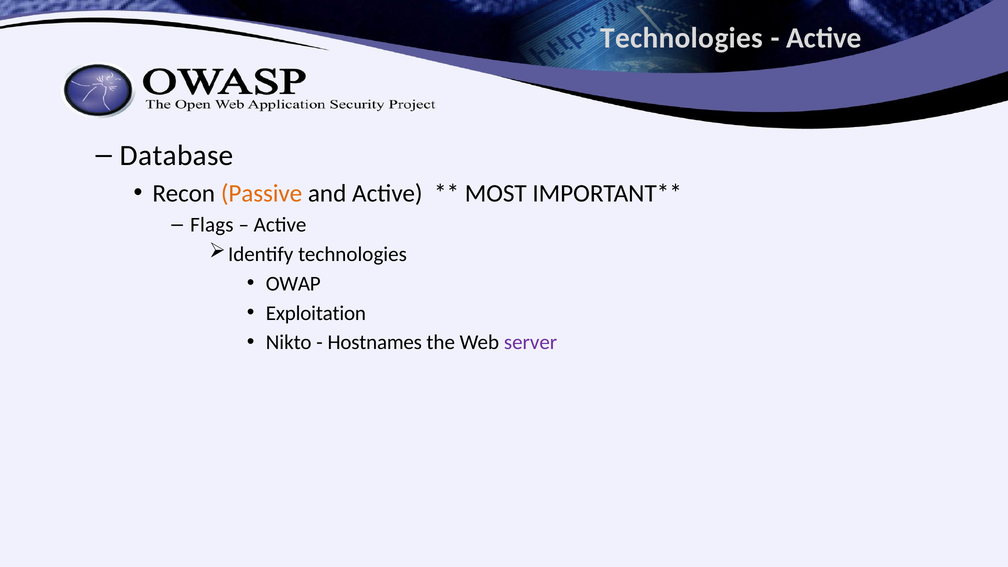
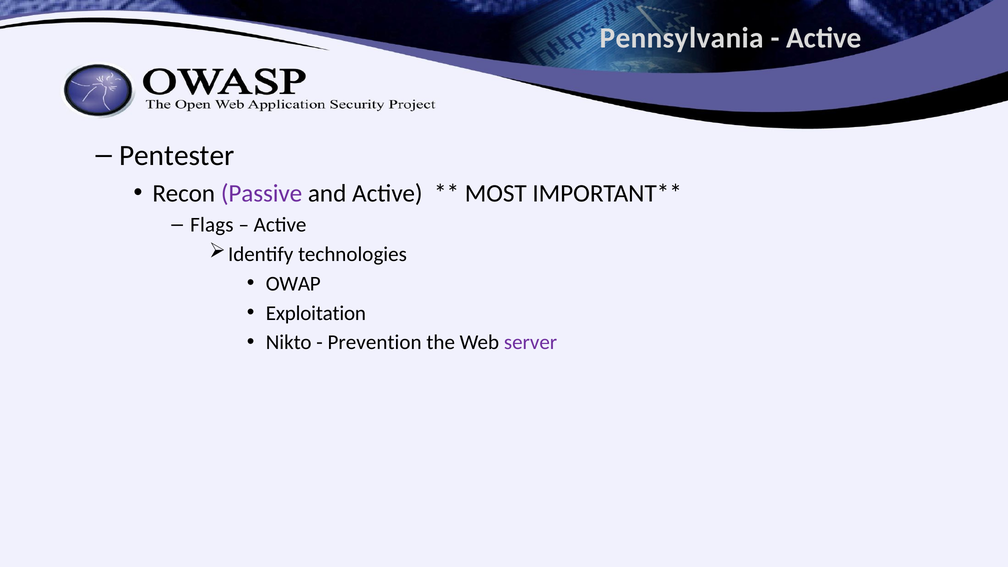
Technologies at (682, 38): Technologies -> Pennsylvania
Database: Database -> Pentester
Passive colour: orange -> purple
Hostnames: Hostnames -> Prevention
